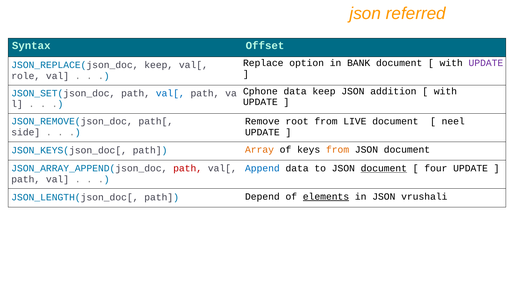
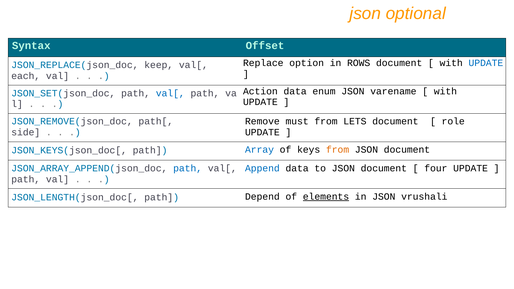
referred: referred -> optional
BANK: BANK -> ROWS
UPDATE at (486, 63) colour: purple -> blue
role: role -> each
Cphone: Cphone -> Action
data keep: keep -> enum
addition: addition -> varename
root: root -> must
LIVE: LIVE -> LETS
neel: neel -> role
Array colour: orange -> blue
path at (188, 168) colour: red -> blue
document at (384, 168) underline: present -> none
